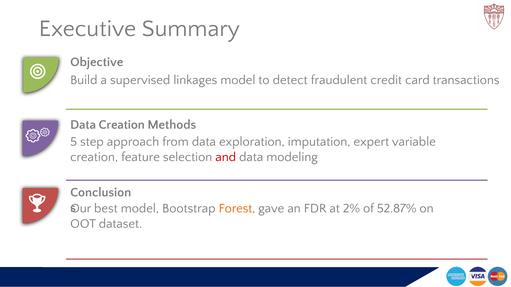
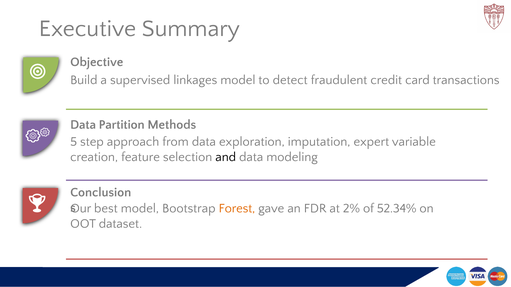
Data Creation: Creation -> Partition
and colour: red -> black
52.87%: 52.87% -> 52.34%
